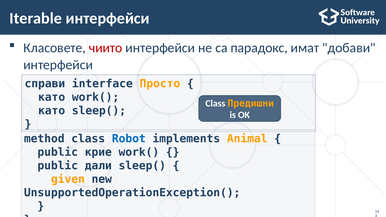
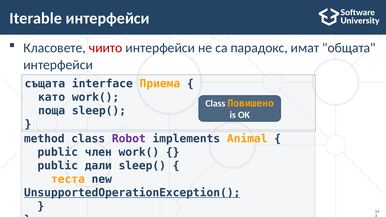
добави: добави -> общата
справи: справи -> същата
Просто: Просто -> Приема
Предишни: Предишни -> Повишено
като at (52, 111): като -> поща
Robot colour: blue -> purple
крие: крие -> член
given: given -> теста
UnsupportedOperationException( underline: none -> present
